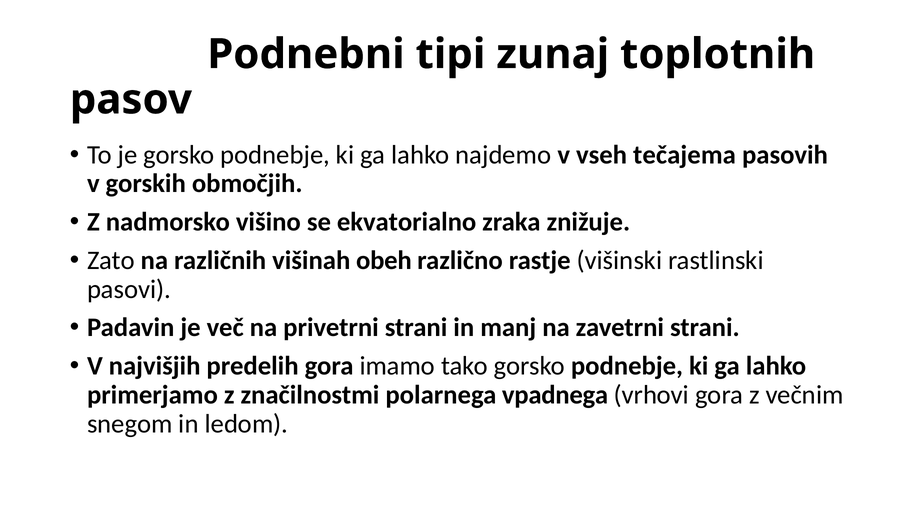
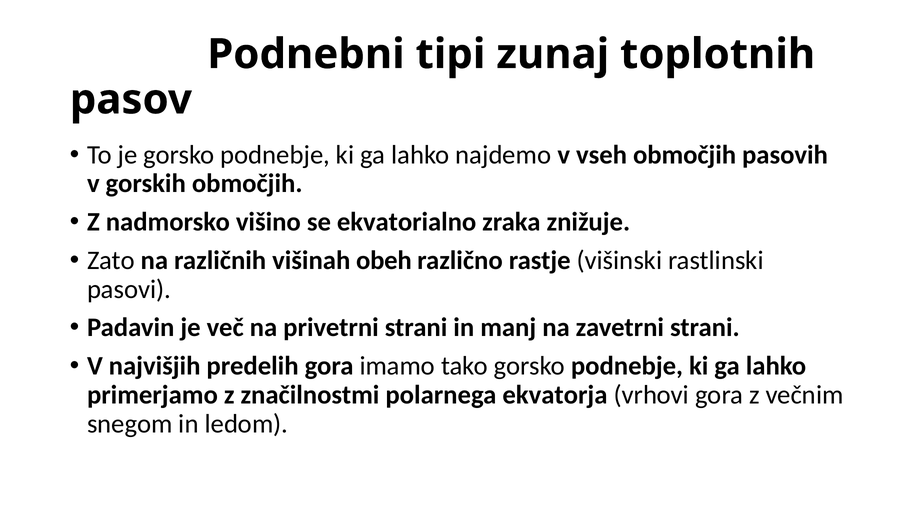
vseh tečajema: tečajema -> območjih
vpadnega: vpadnega -> ekvatorja
